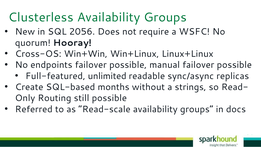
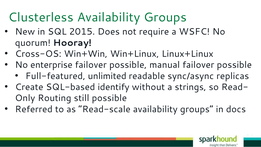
2056: 2056 -> 2015
endpoints: endpoints -> enterprise
months: months -> identify
